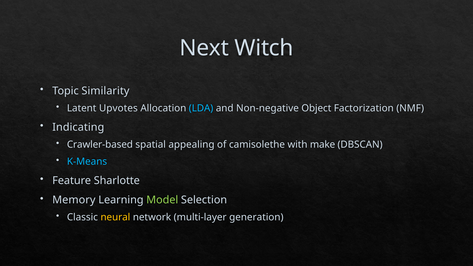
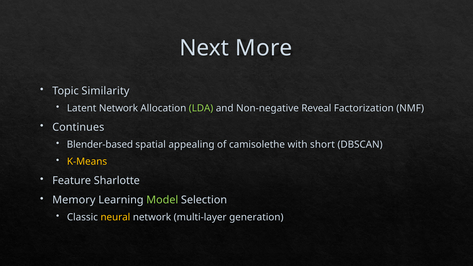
Witch: Witch -> More
Latent Upvotes: Upvotes -> Network
LDA colour: light blue -> light green
Object: Object -> Reveal
Indicating: Indicating -> Continues
Crawler-based: Crawler-based -> Blender-based
make: make -> short
K-Means colour: light blue -> yellow
